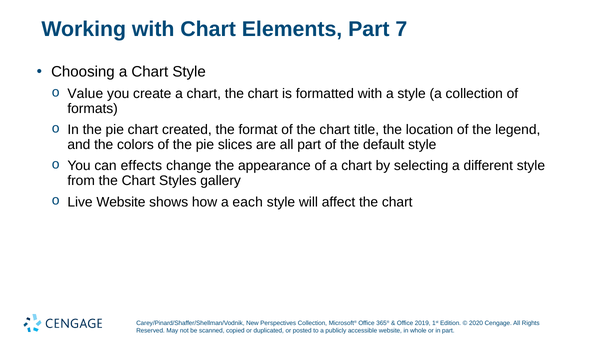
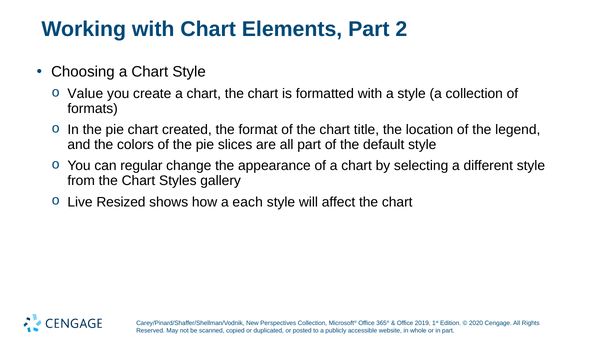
7: 7 -> 2
effects: effects -> regular
Live Website: Website -> Resized
